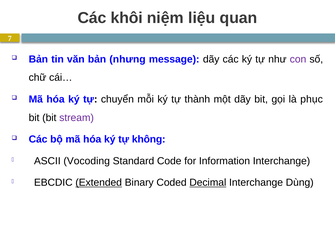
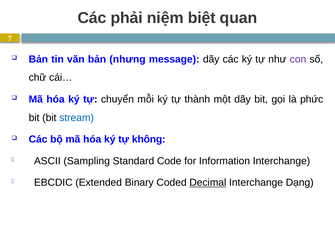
khôi: khôi -> phải
liệu: liệu -> biệt
phục: phục -> phức
stream colour: purple -> blue
Vocoding: Vocoding -> Sampling
Extended underline: present -> none
Dùng: Dùng -> Dạng
